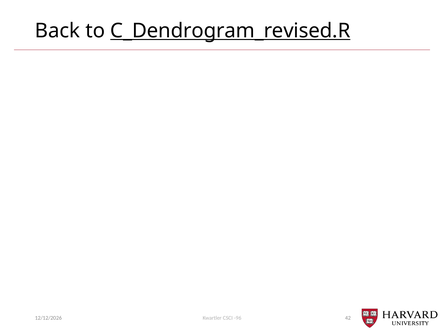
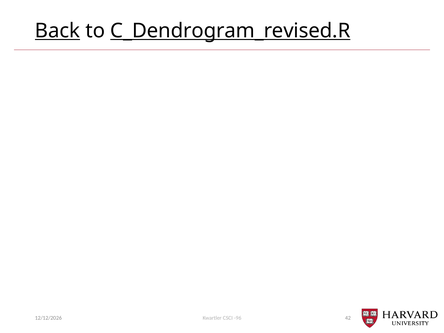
Back underline: none -> present
